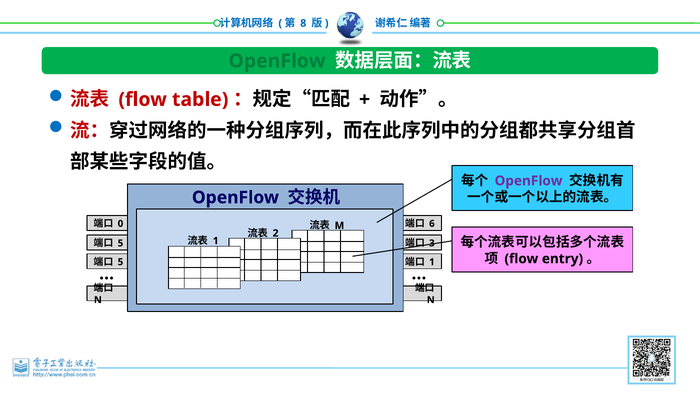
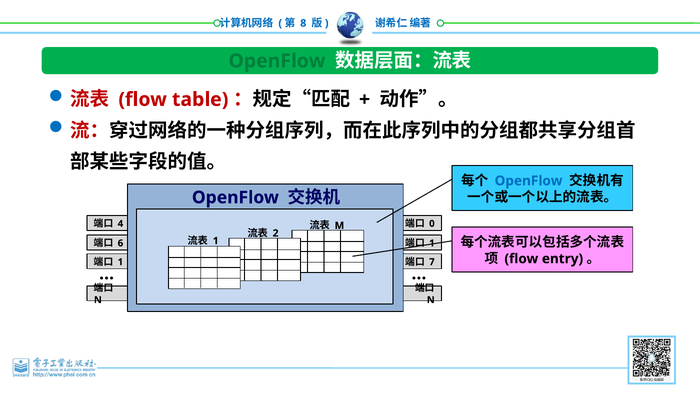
OpenFlow at (529, 181) colour: purple -> blue
0: 0 -> 4
6: 6 -> 0
5 at (120, 243): 5 -> 6
3 at (432, 243): 3 -> 1
5 at (120, 262): 5 -> 1
1 at (432, 262): 1 -> 7
